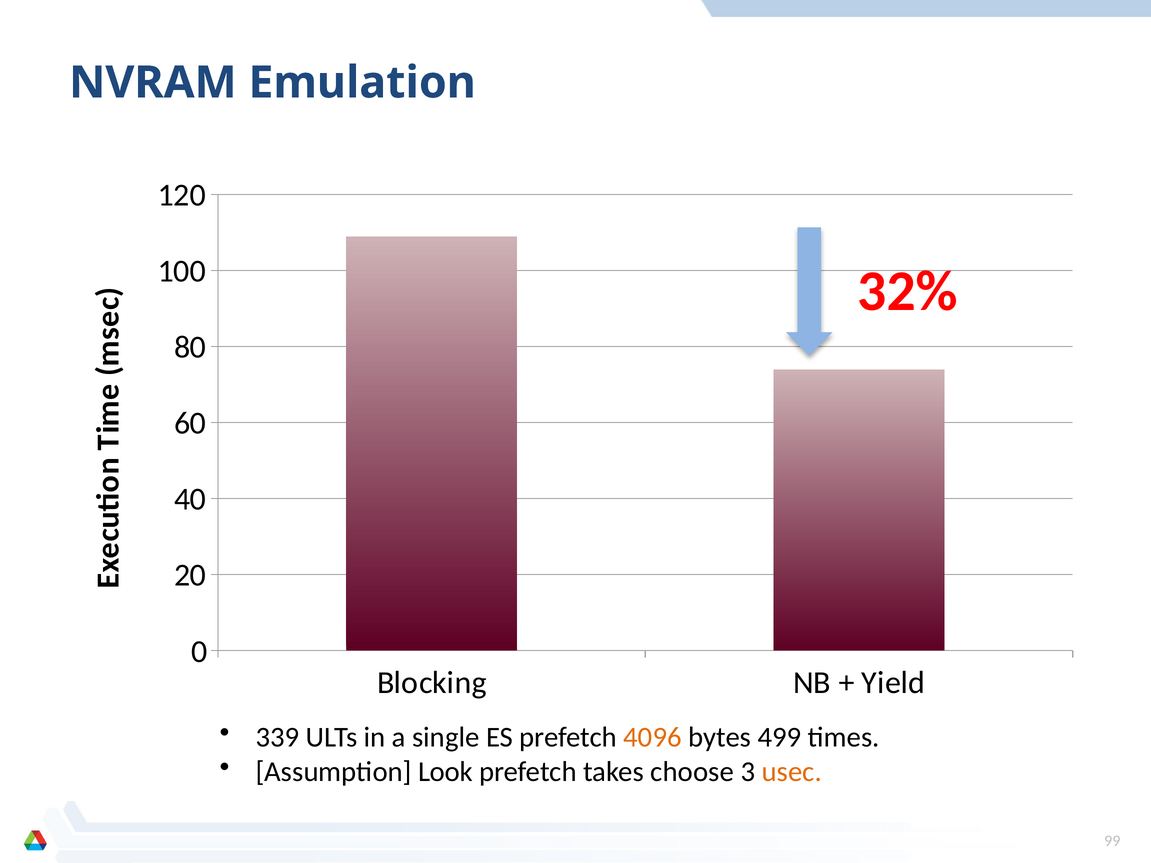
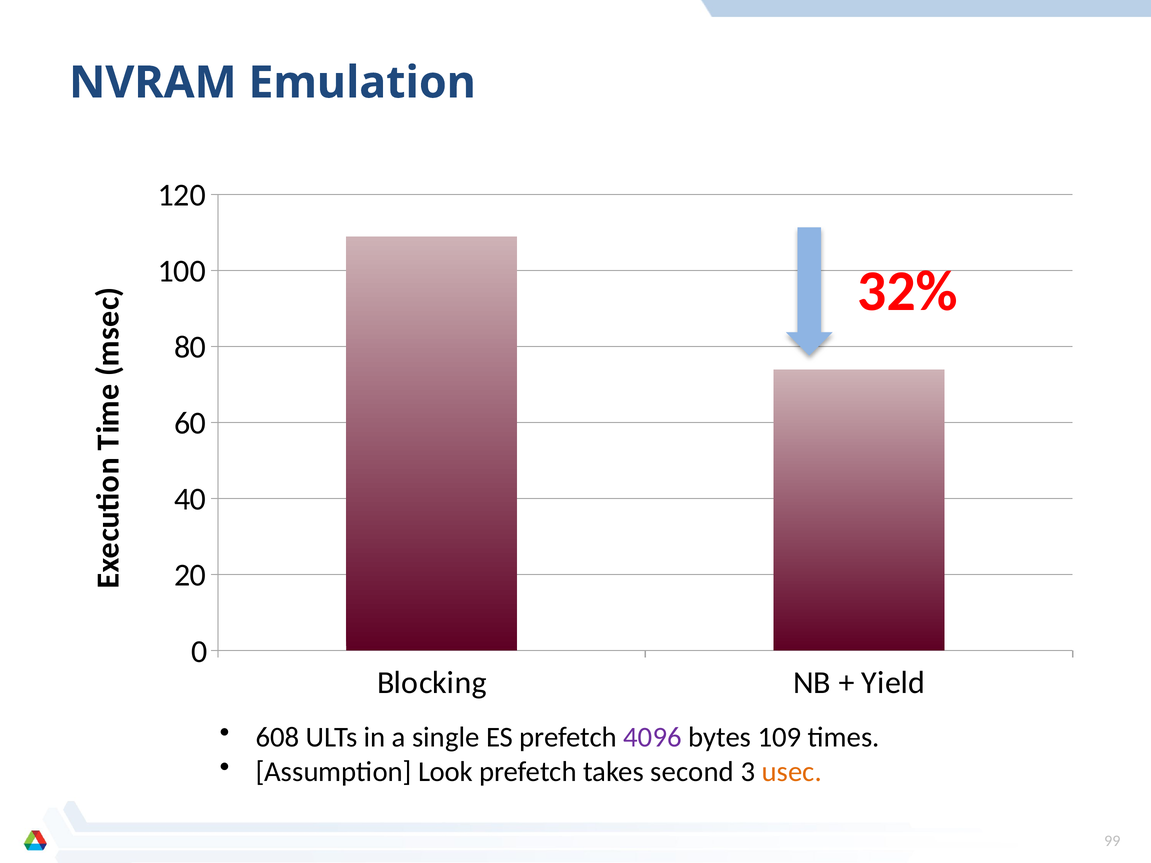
339: 339 -> 608
4096 colour: orange -> purple
499: 499 -> 109
choose: choose -> second
